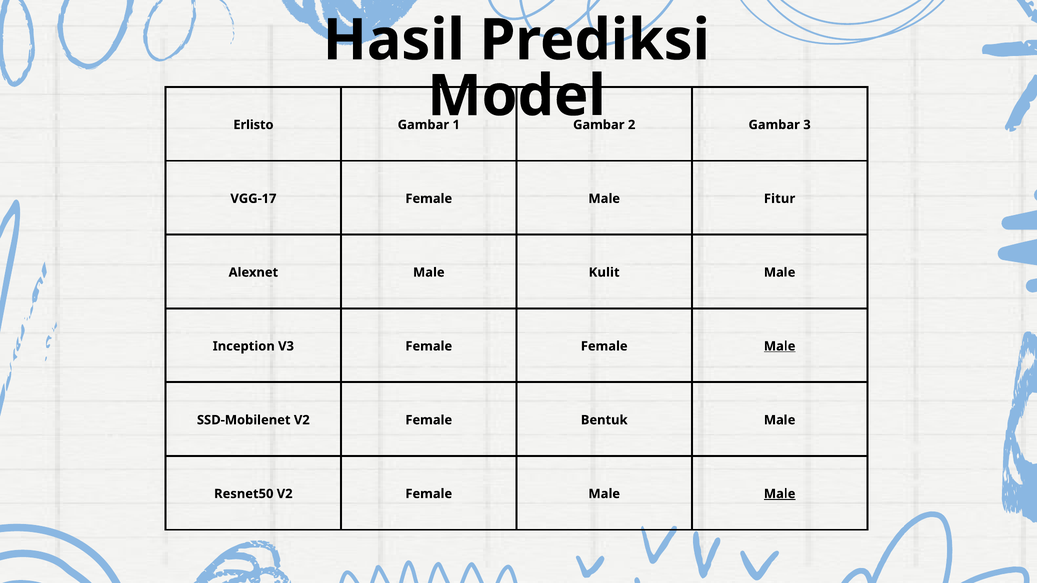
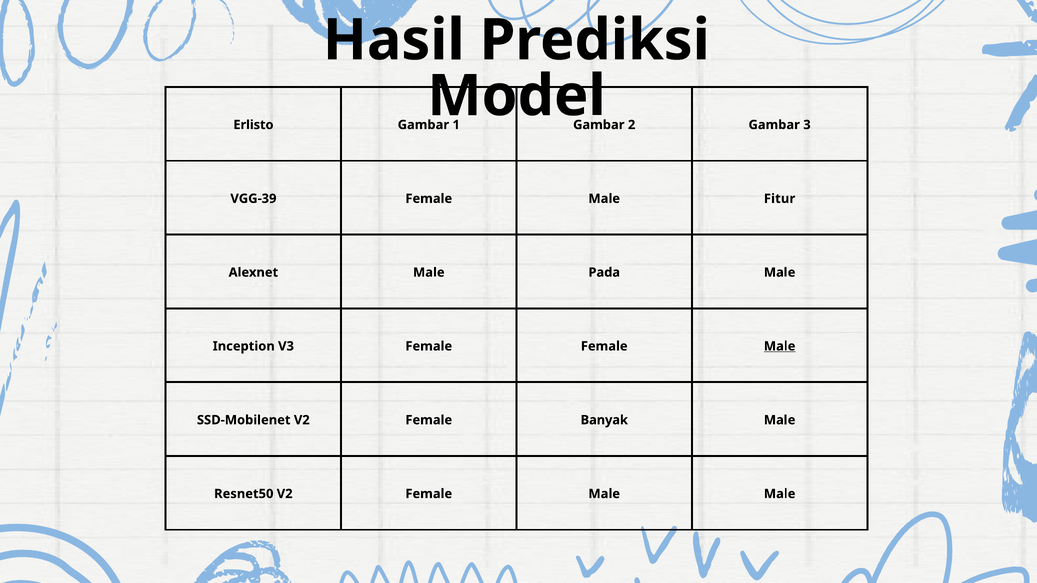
VGG-17: VGG-17 -> VGG-39
Kulit: Kulit -> Pada
Bentuk: Bentuk -> Banyak
Male at (780, 494) underline: present -> none
